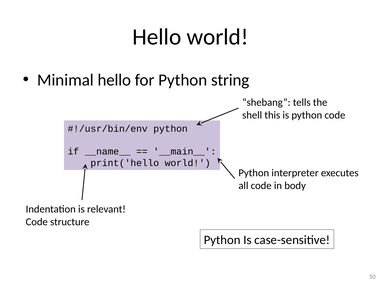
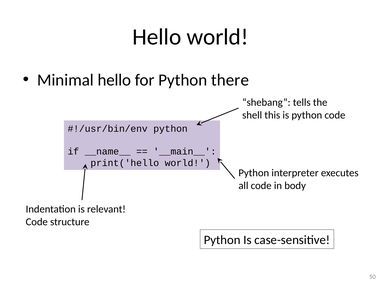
string: string -> there
